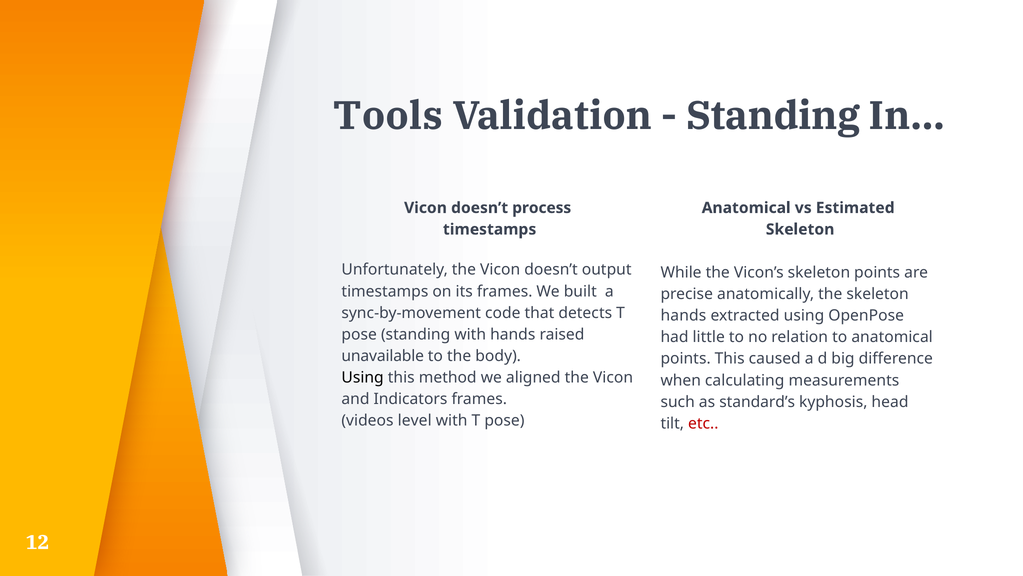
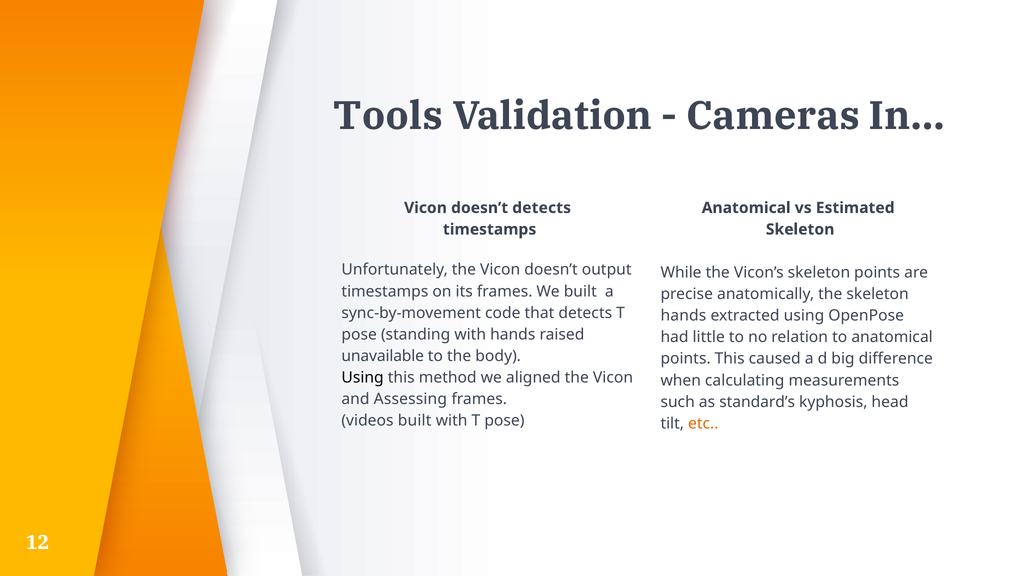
Standing at (773, 116): Standing -> Cameras
doesn’t process: process -> detects
Indicators: Indicators -> Assessing
videos level: level -> built
etc colour: red -> orange
